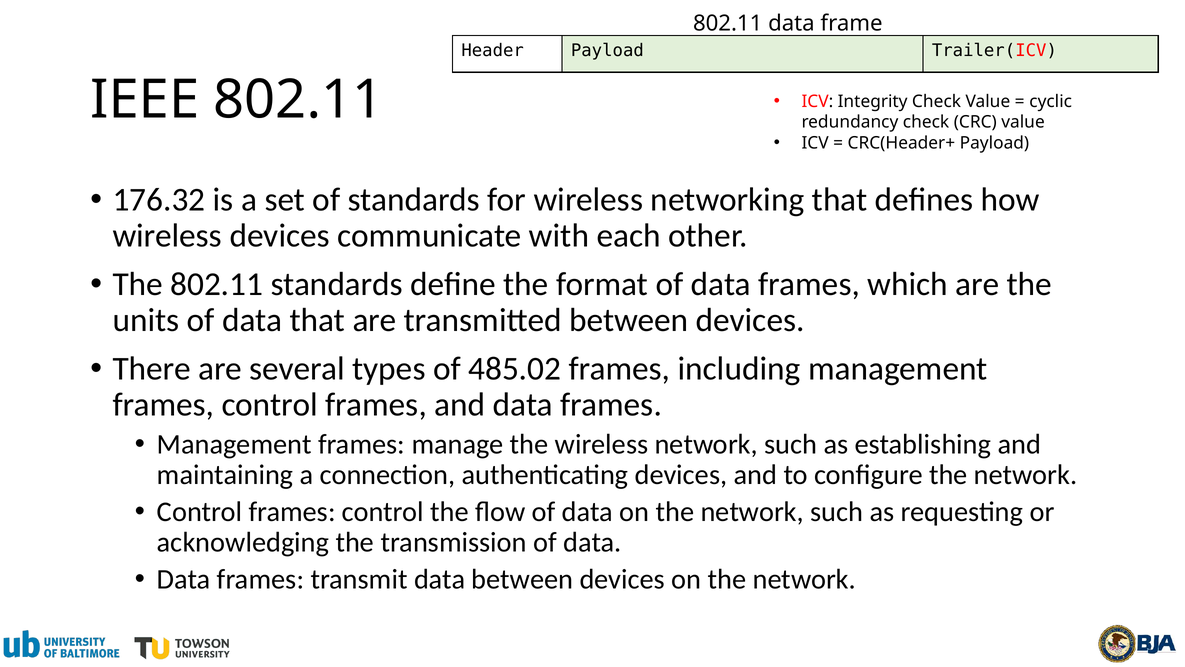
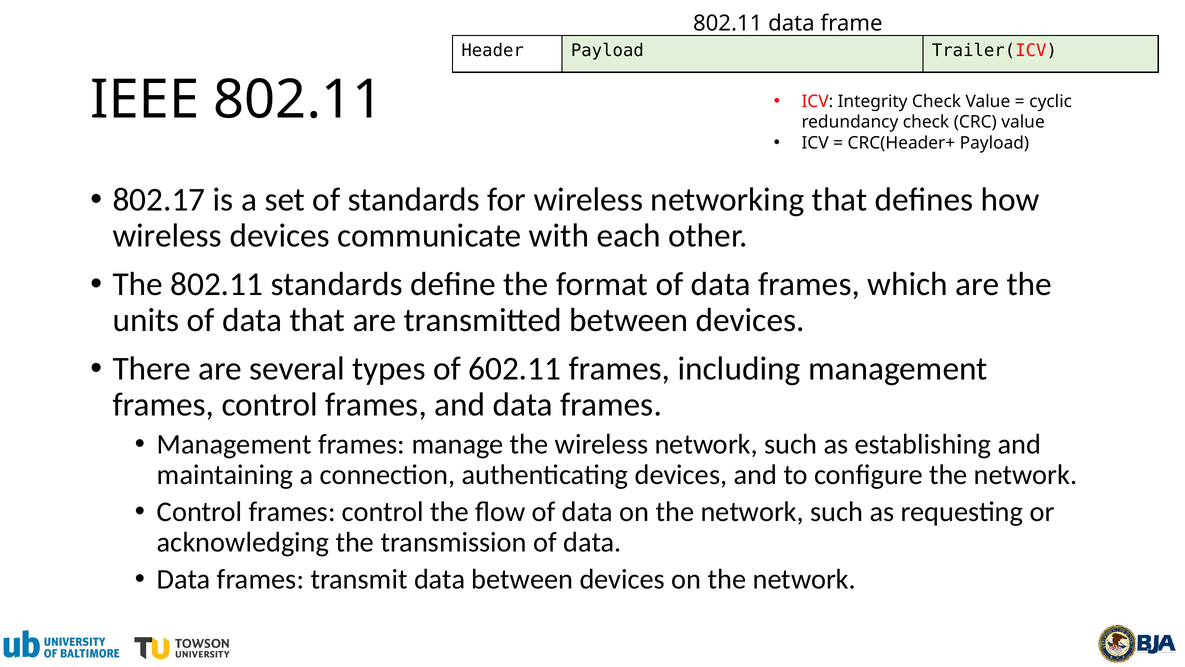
176.32: 176.32 -> 802.17
485.02: 485.02 -> 602.11
